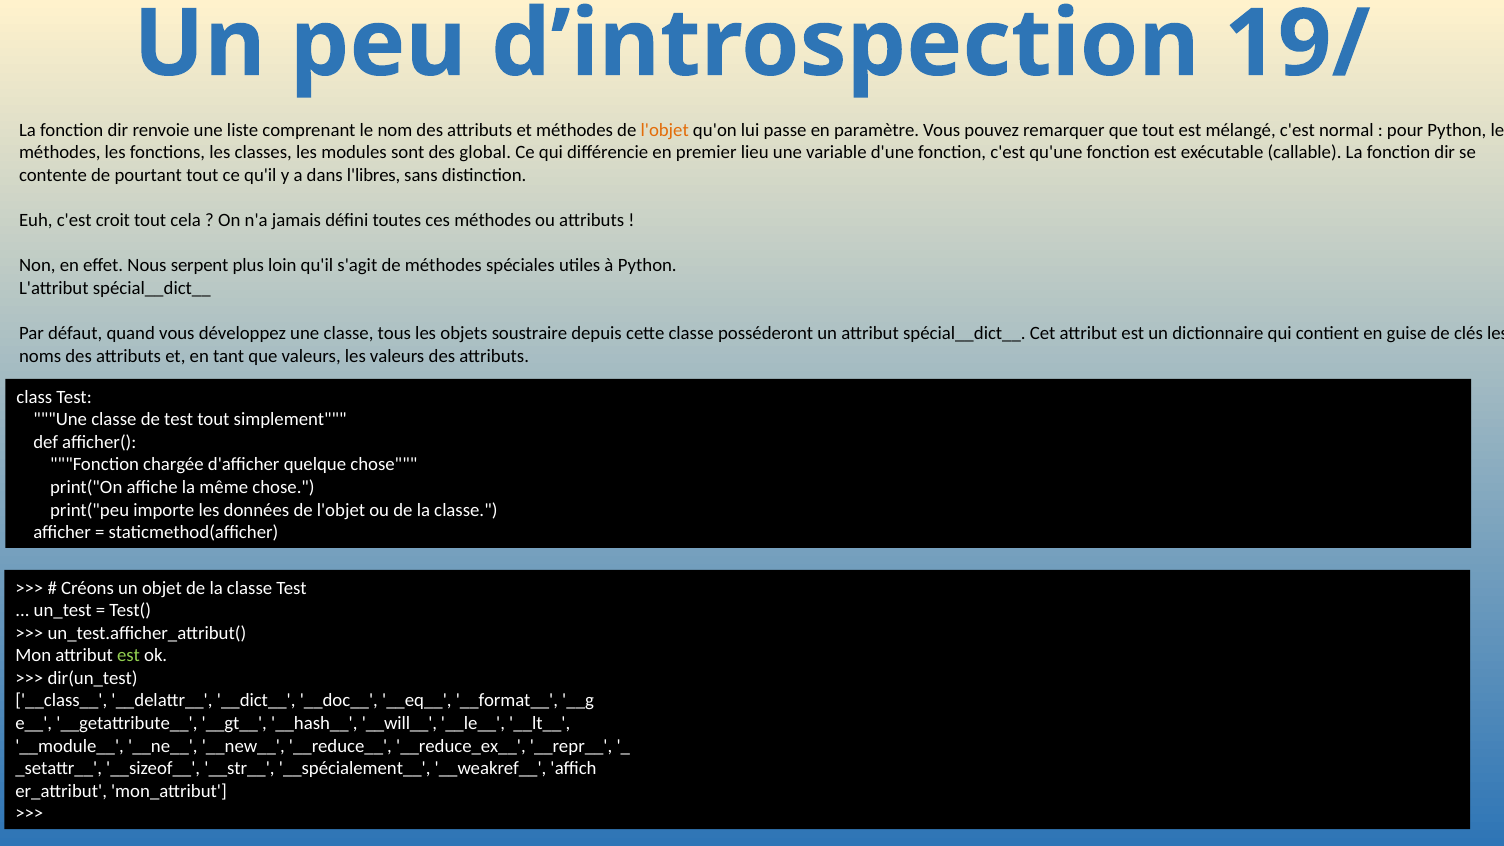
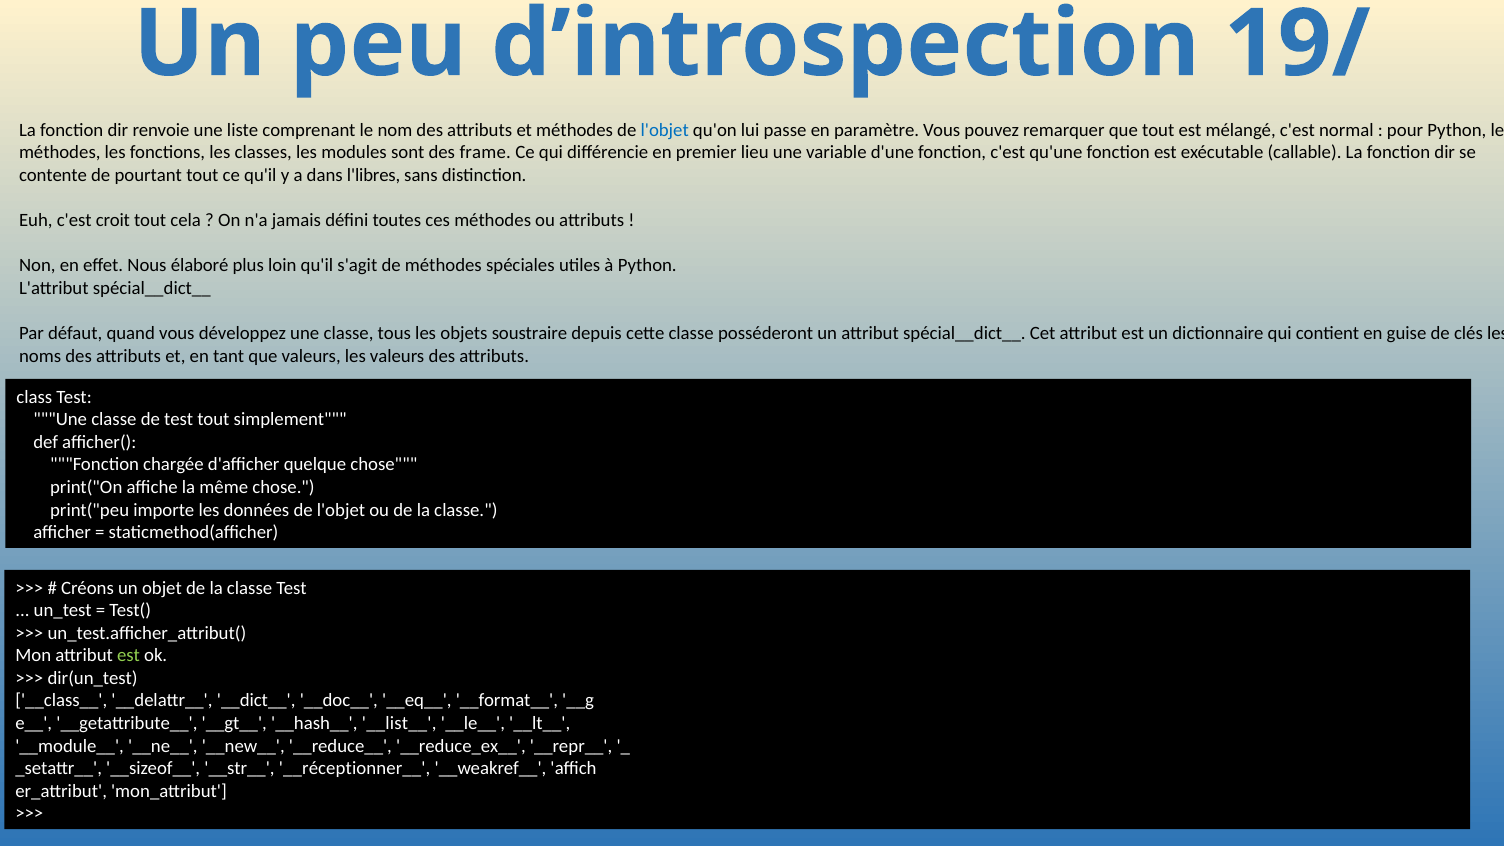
l'objet at (665, 130) colour: orange -> blue
global: global -> frame
serpent: serpent -> élaboré
__will__: __will__ -> __list__
__spécialement__: __spécialement__ -> __réceptionner__
